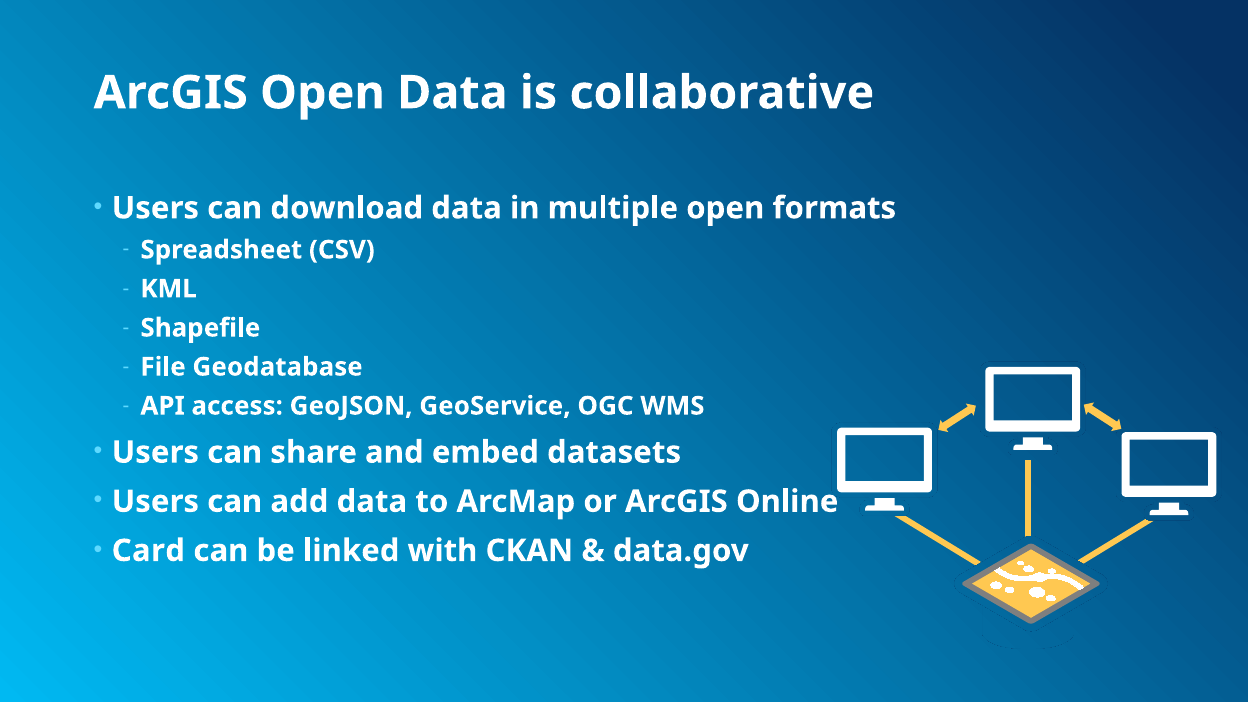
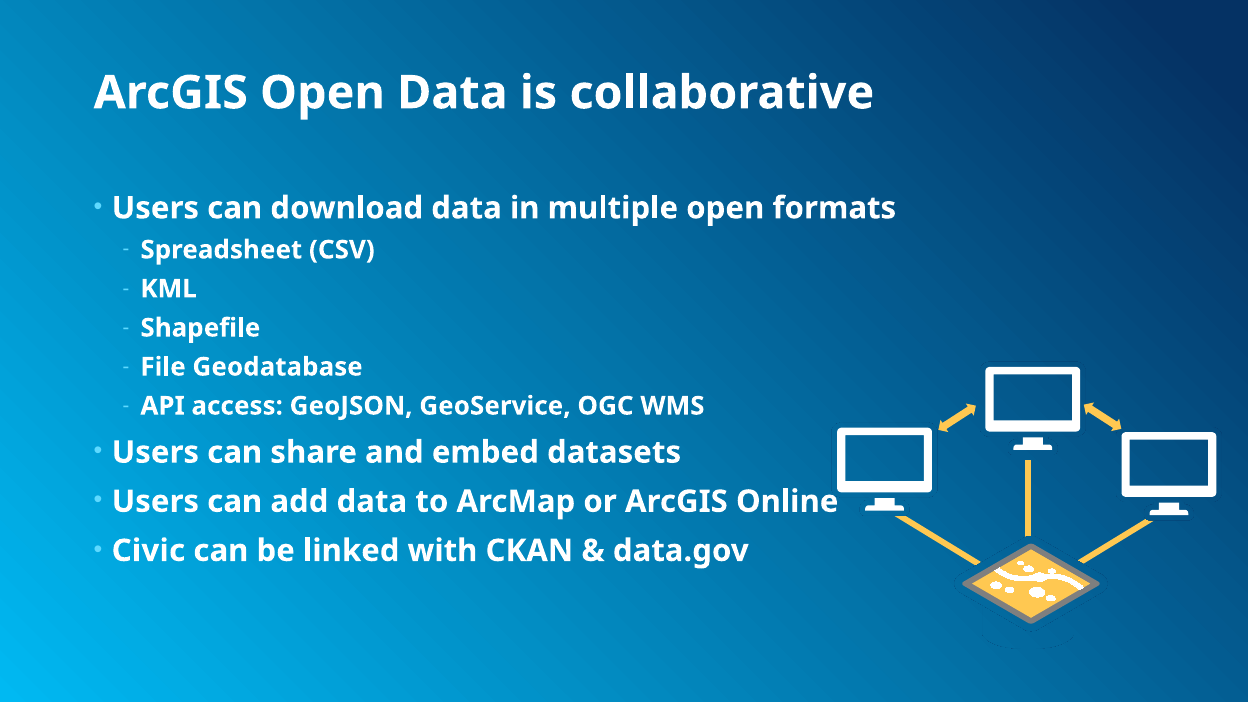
Card: Card -> Civic
